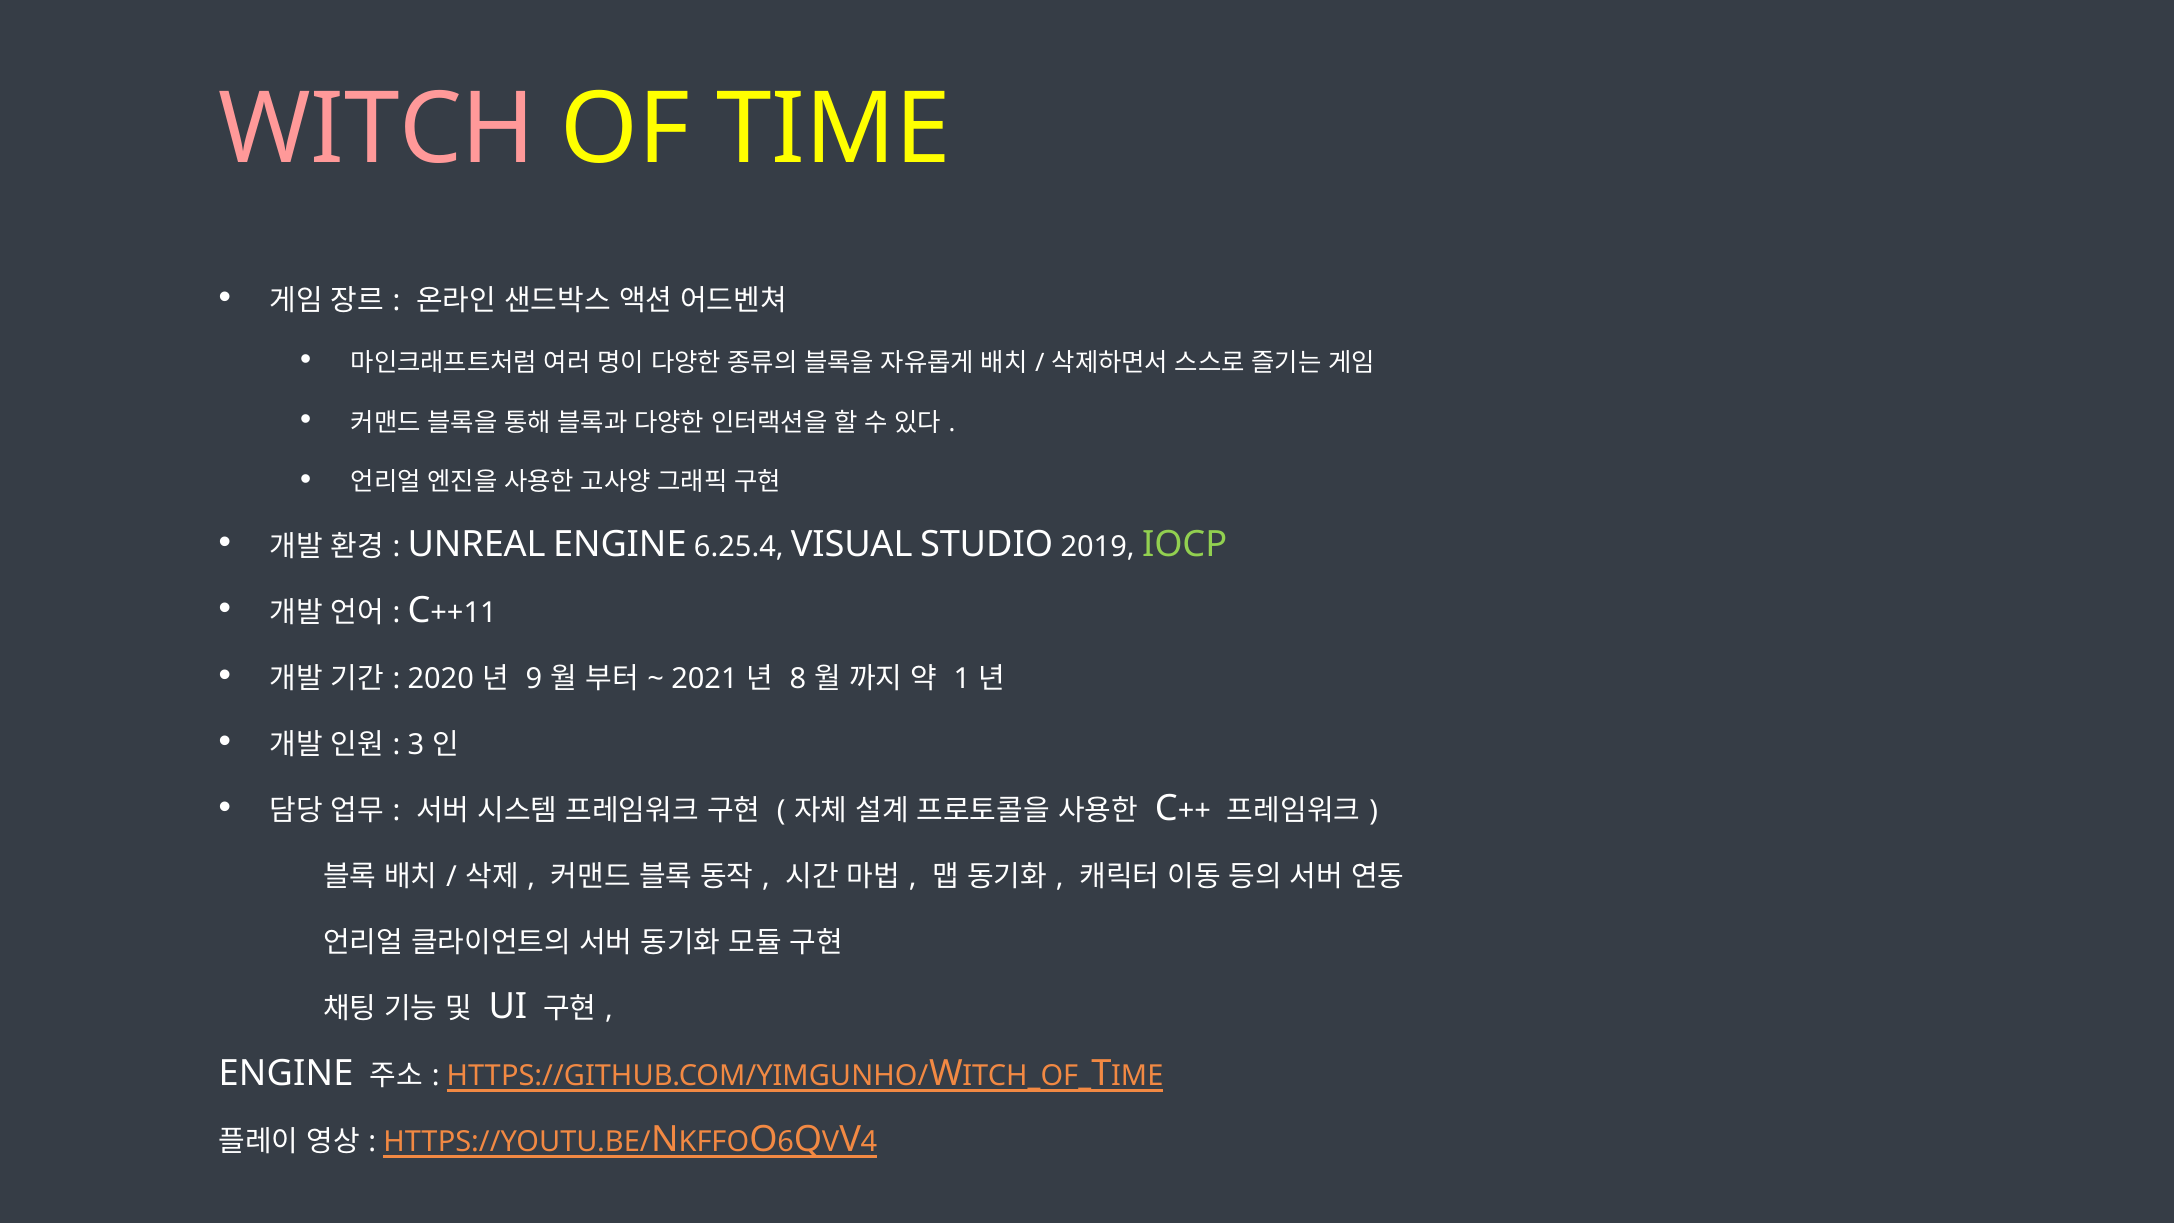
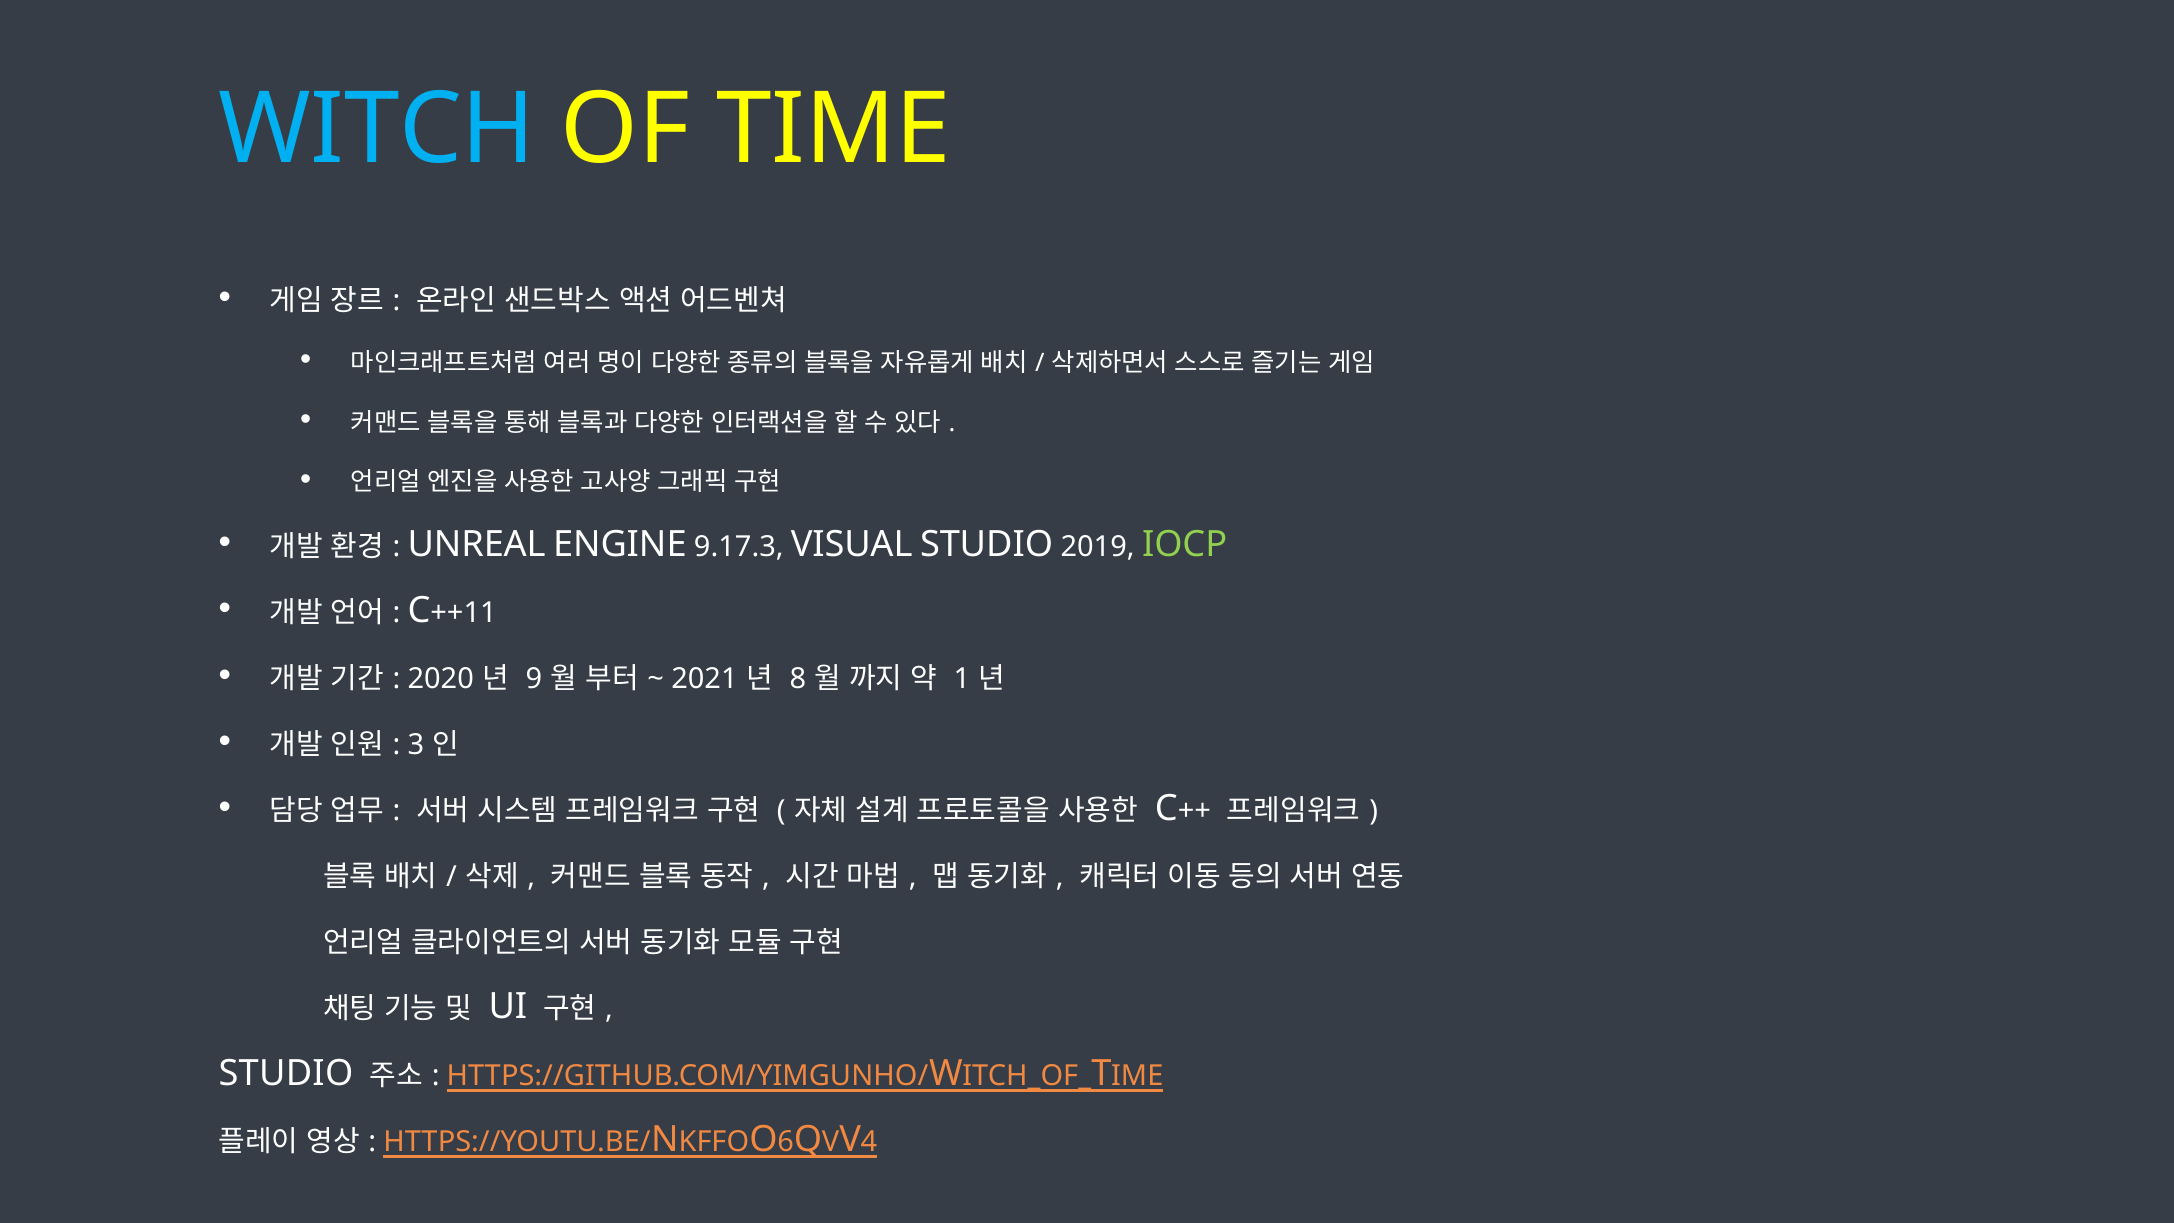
WITCH colour: pink -> light blue
6.25.4: 6.25.4 -> 9.17.3
ENGINE at (286, 1073): ENGINE -> STUDIO
